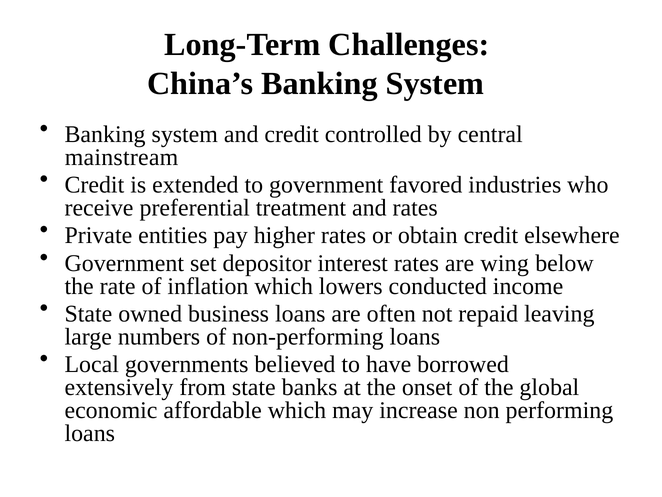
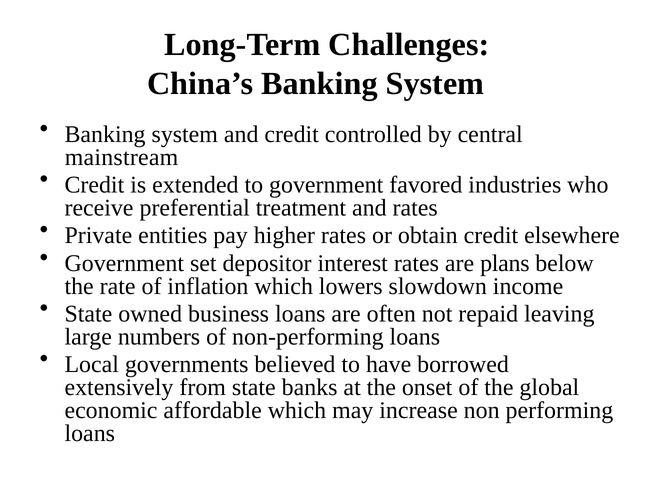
wing: wing -> plans
conducted: conducted -> slowdown
